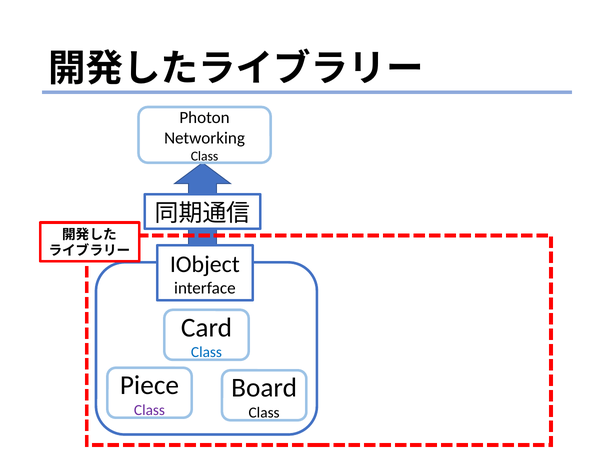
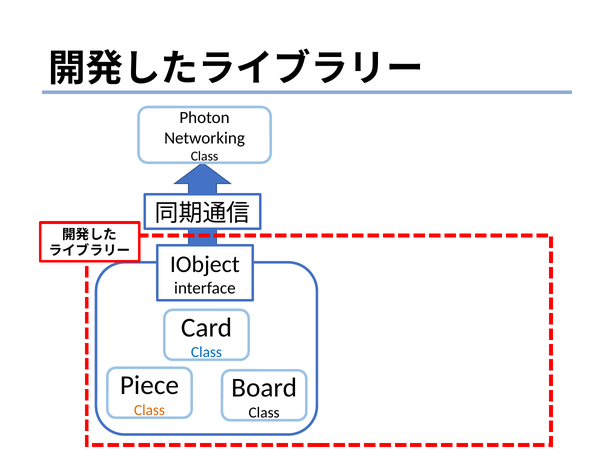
Class at (149, 411) colour: purple -> orange
